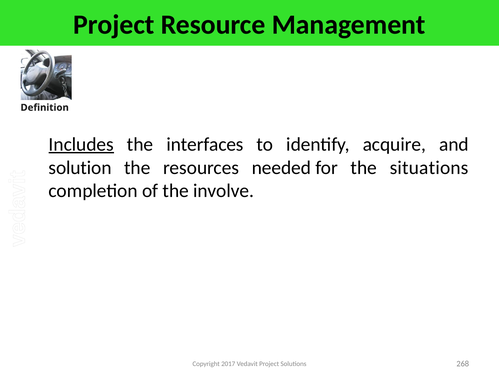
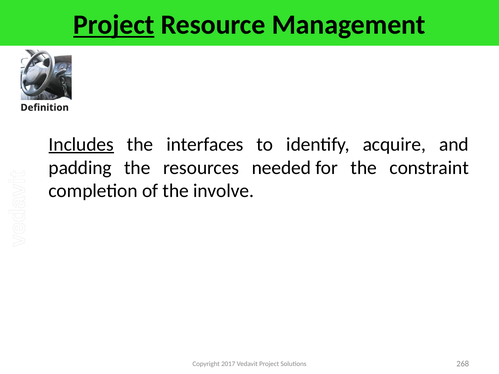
Project at (114, 25) underline: none -> present
solution: solution -> padding
situations: situations -> constraint
